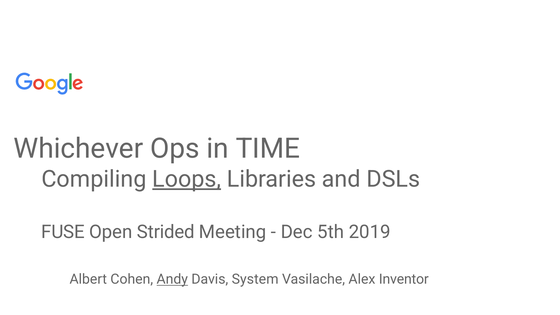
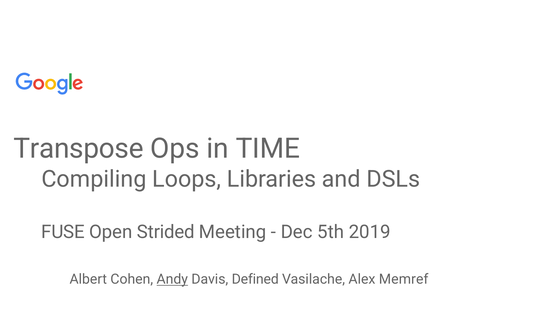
Whichever: Whichever -> Transpose
Loops underline: present -> none
System: System -> Defined
Inventor: Inventor -> Memref
